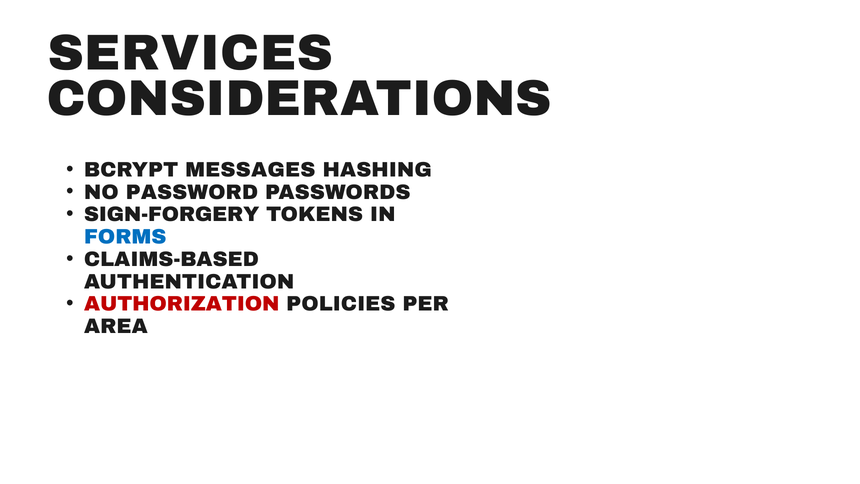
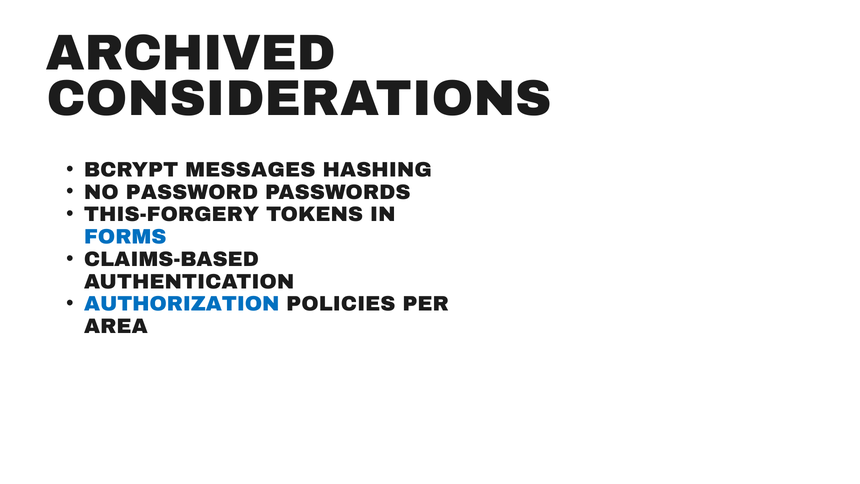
SERVICES: SERVICES -> ARCHIVED
SIGN-FORGERY: SIGN-FORGERY -> THIS-FORGERY
AUTHORIZATION colour: red -> blue
